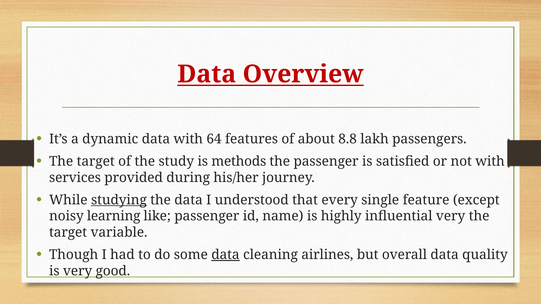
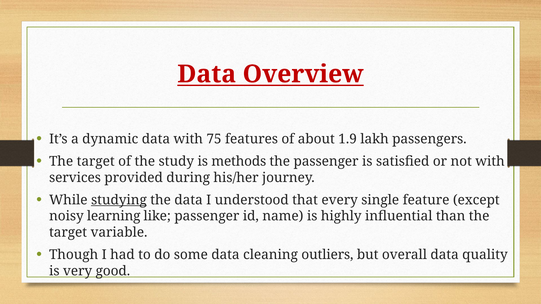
64: 64 -> 75
8.8: 8.8 -> 1.9
influential very: very -> than
data at (225, 255) underline: present -> none
airlines: airlines -> outliers
